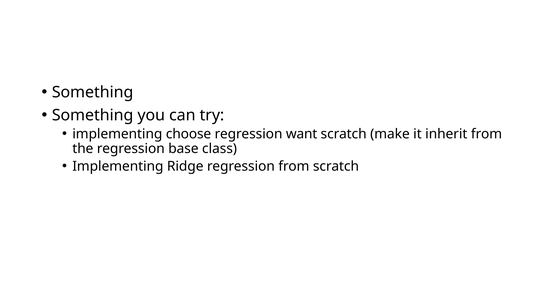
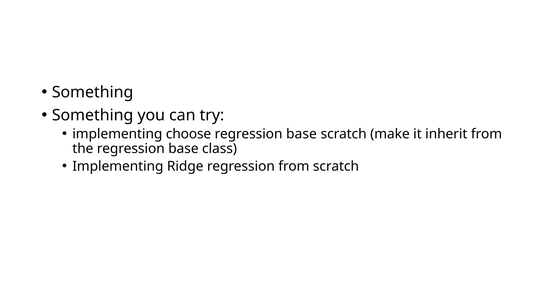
want at (302, 134): want -> base
